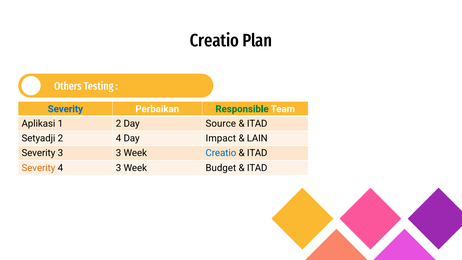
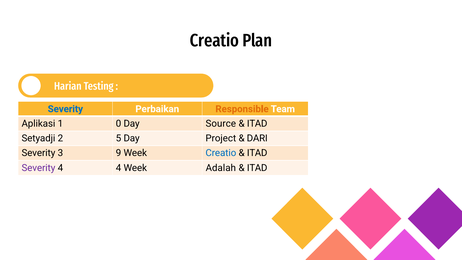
Others: Others -> Harian
Responsible colour: green -> orange
1 2: 2 -> 0
2 4: 4 -> 5
Impact: Impact -> Project
LAIN: LAIN -> DARI
3 3: 3 -> 9
Severity at (38, 168) colour: orange -> purple
4 3: 3 -> 4
Budget: Budget -> Adalah
